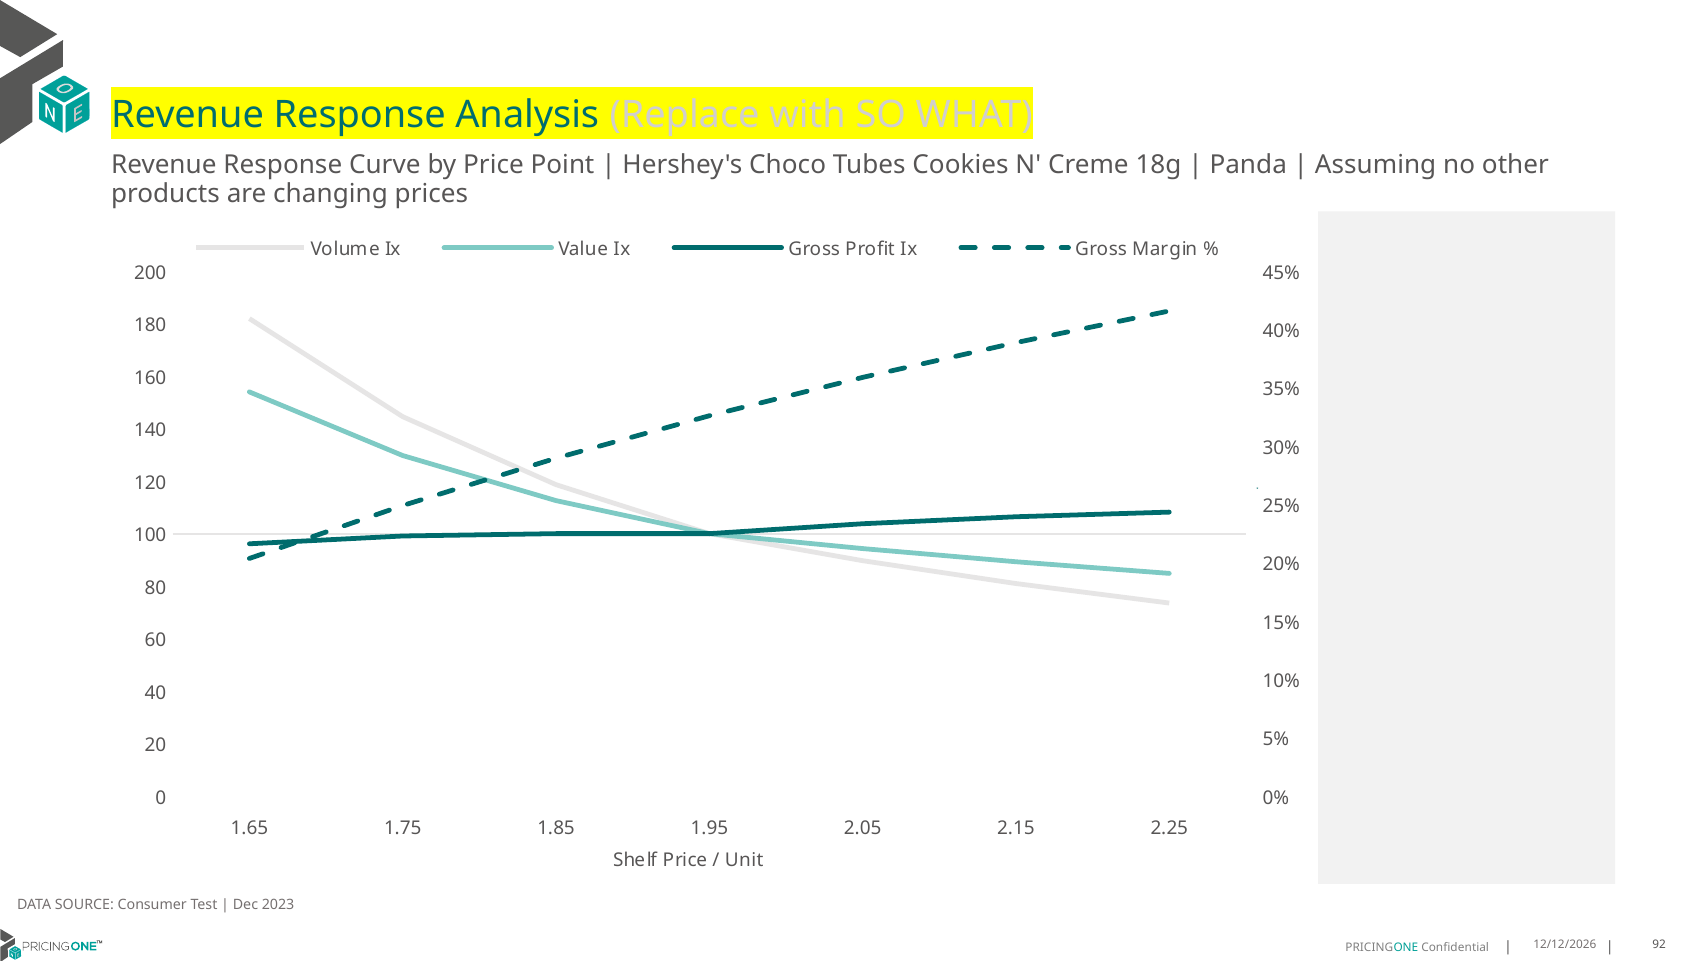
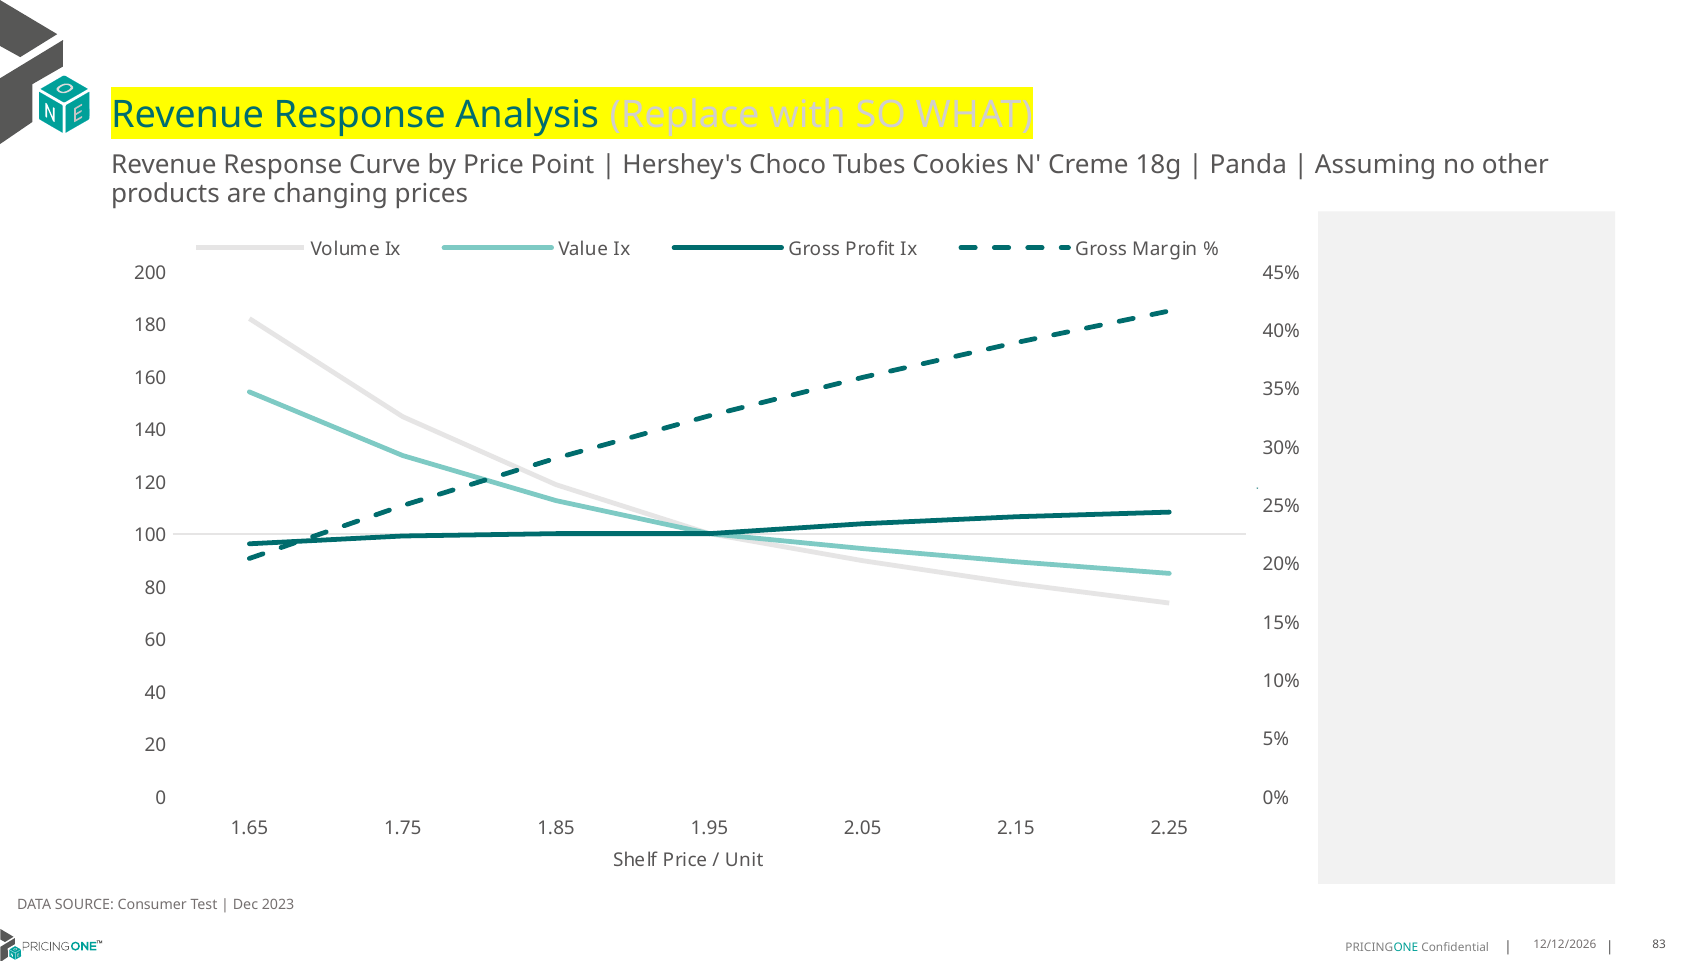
92: 92 -> 83
